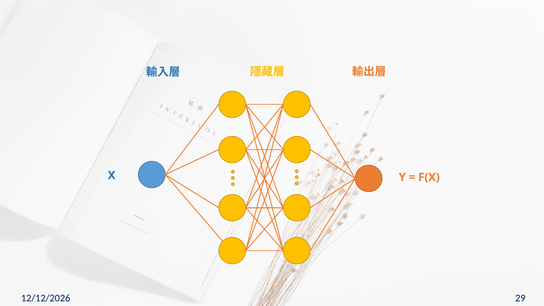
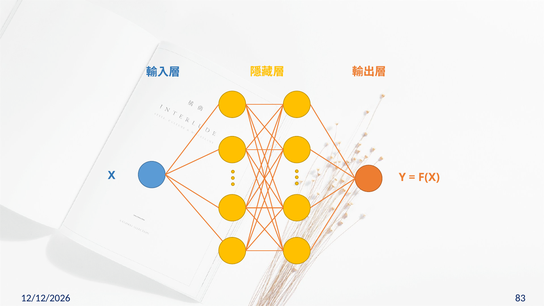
29: 29 -> 83
